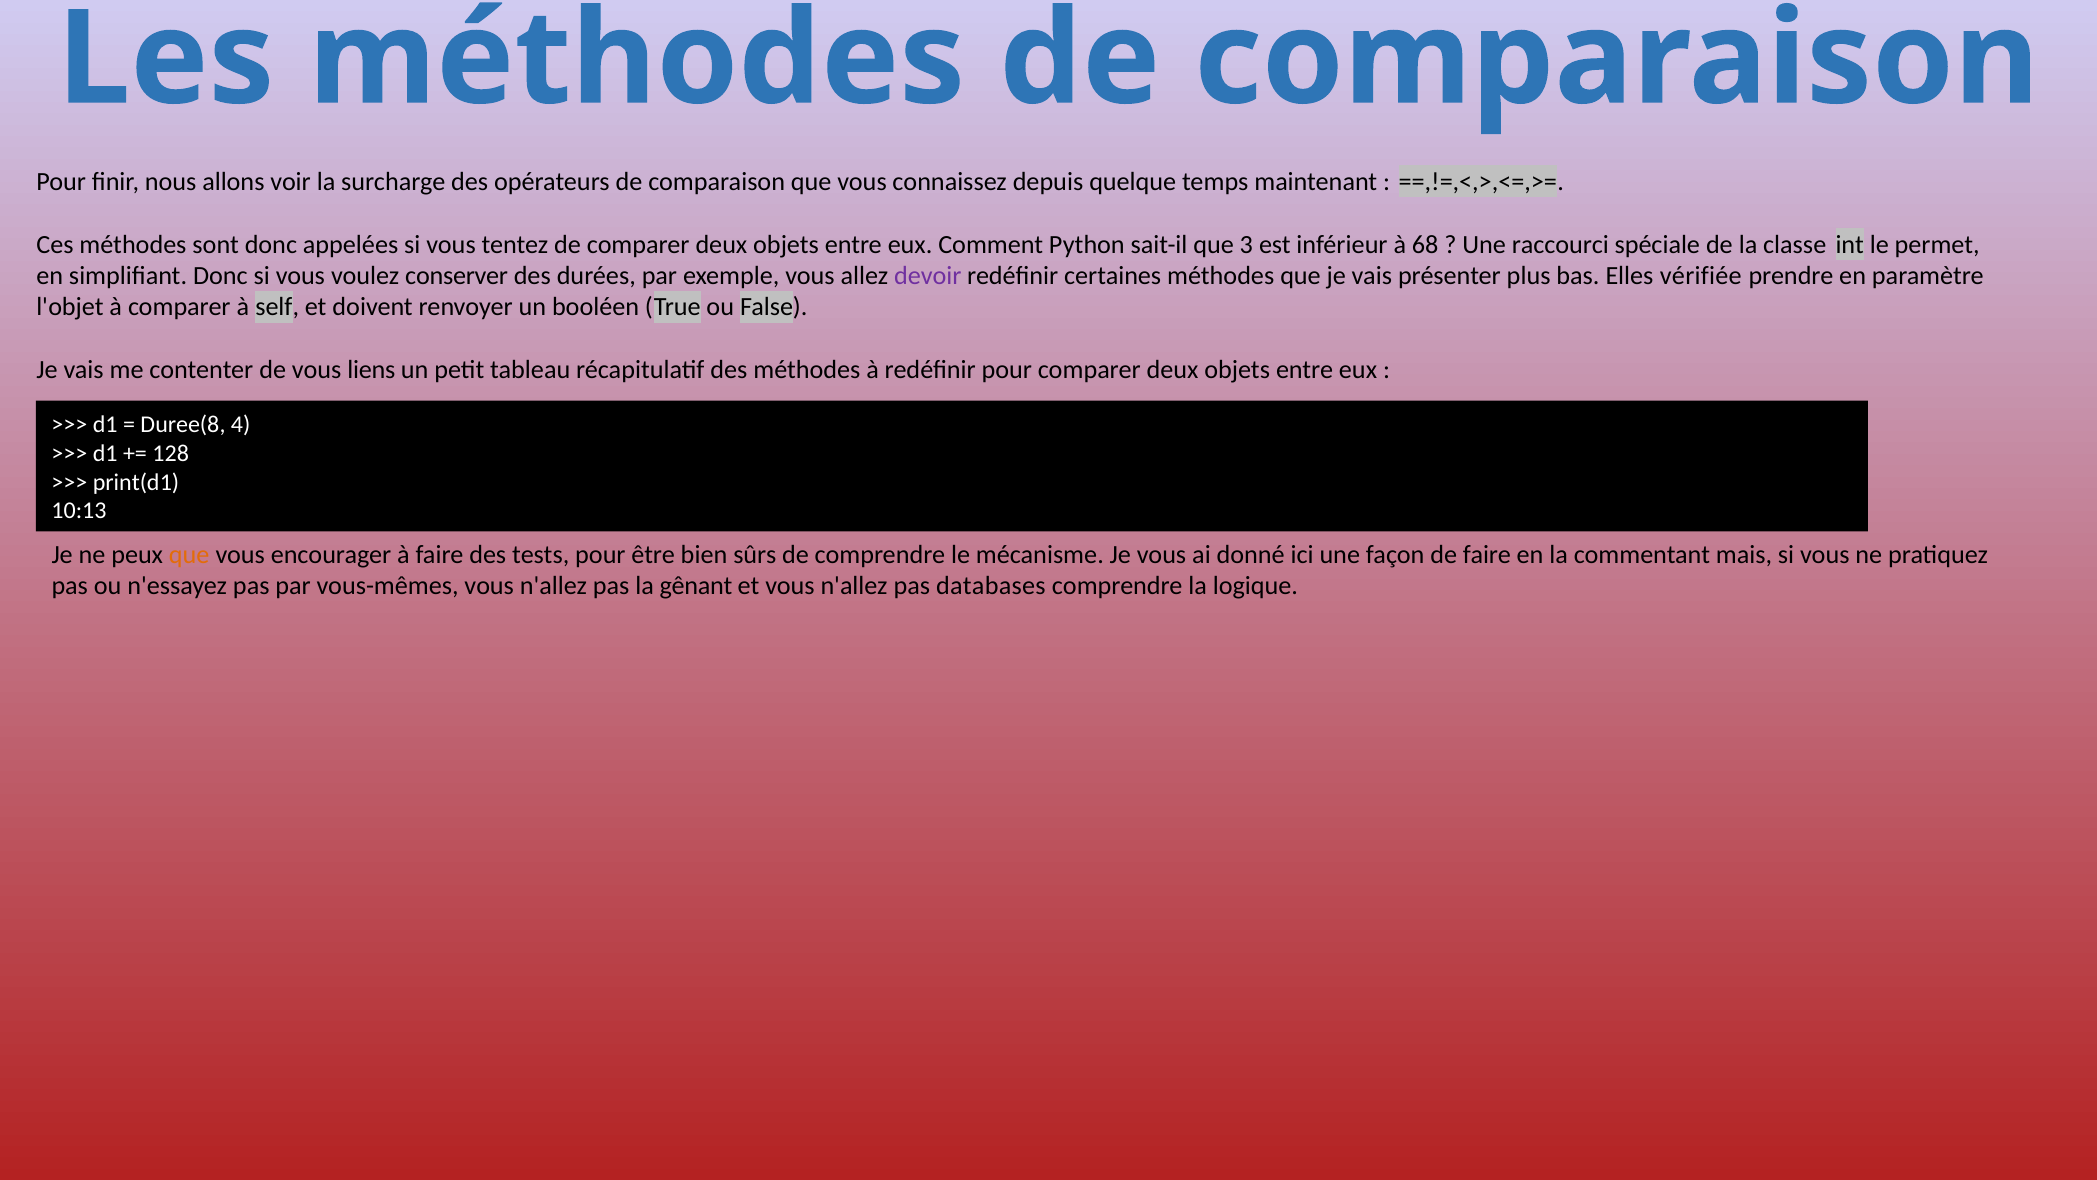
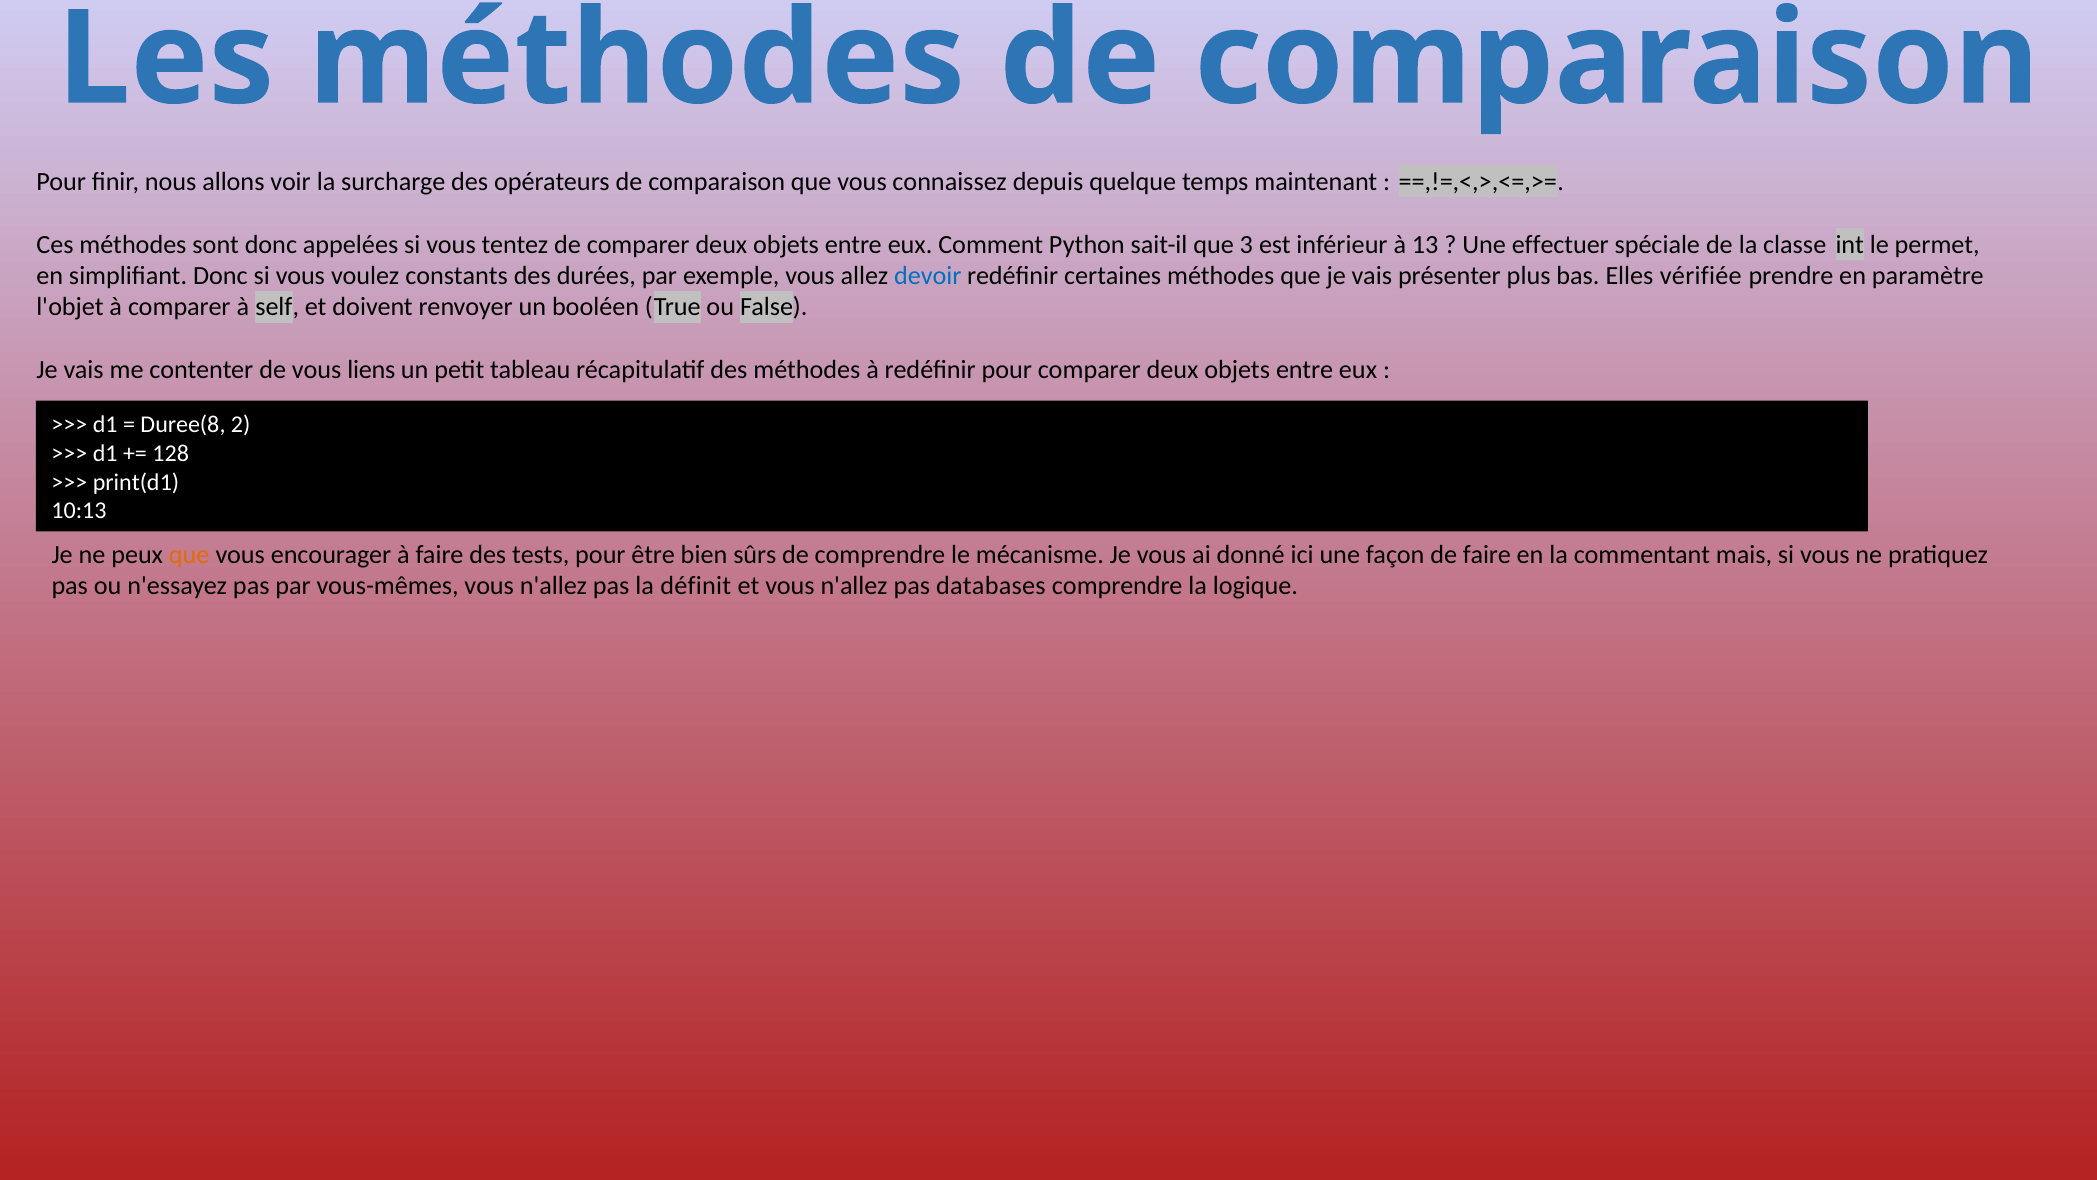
68: 68 -> 13
raccourci: raccourci -> effectuer
conserver: conserver -> constants
devoir colour: purple -> blue
4: 4 -> 2
gênant: gênant -> définit
